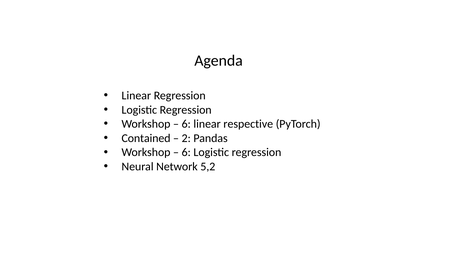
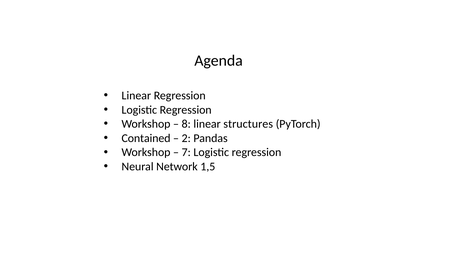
6 at (186, 124): 6 -> 8
respective: respective -> structures
6 at (186, 152): 6 -> 7
5,2: 5,2 -> 1,5
